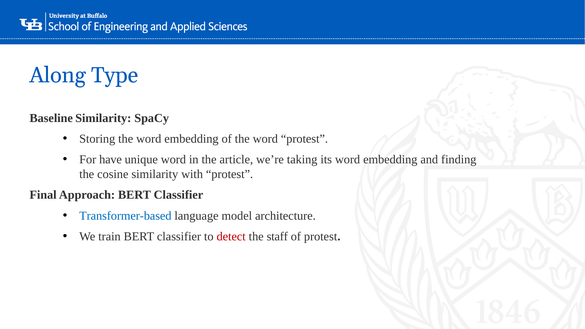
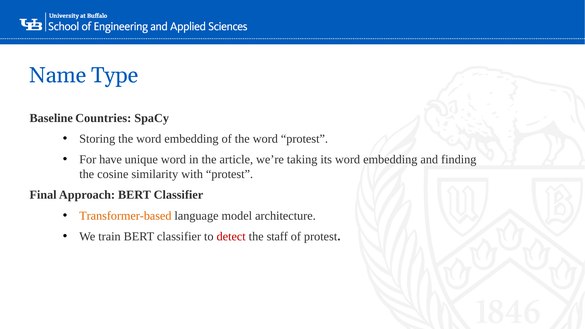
Along: Along -> Name
Baseline Similarity: Similarity -> Countries
Transformer-based colour: blue -> orange
